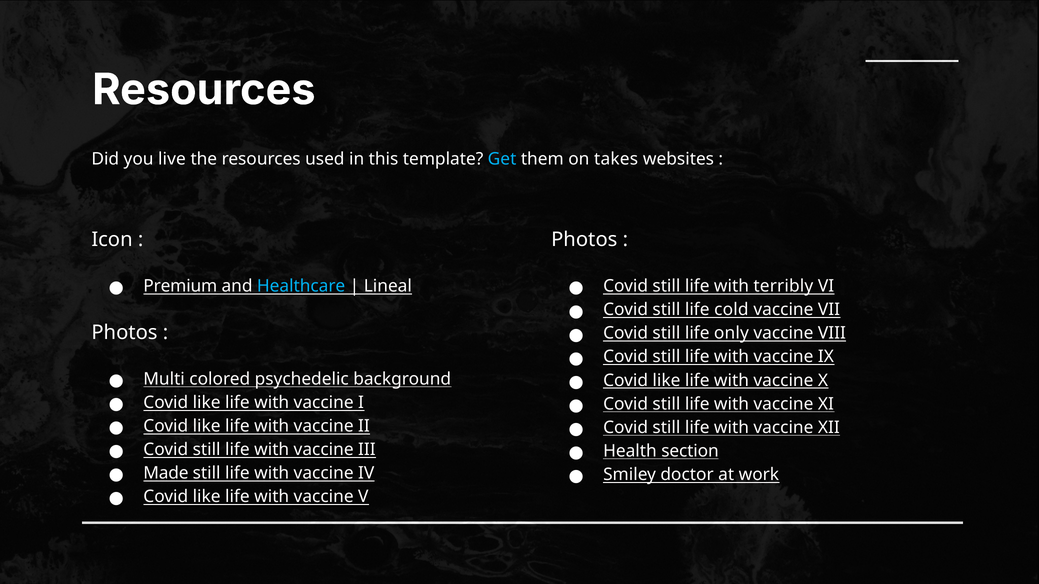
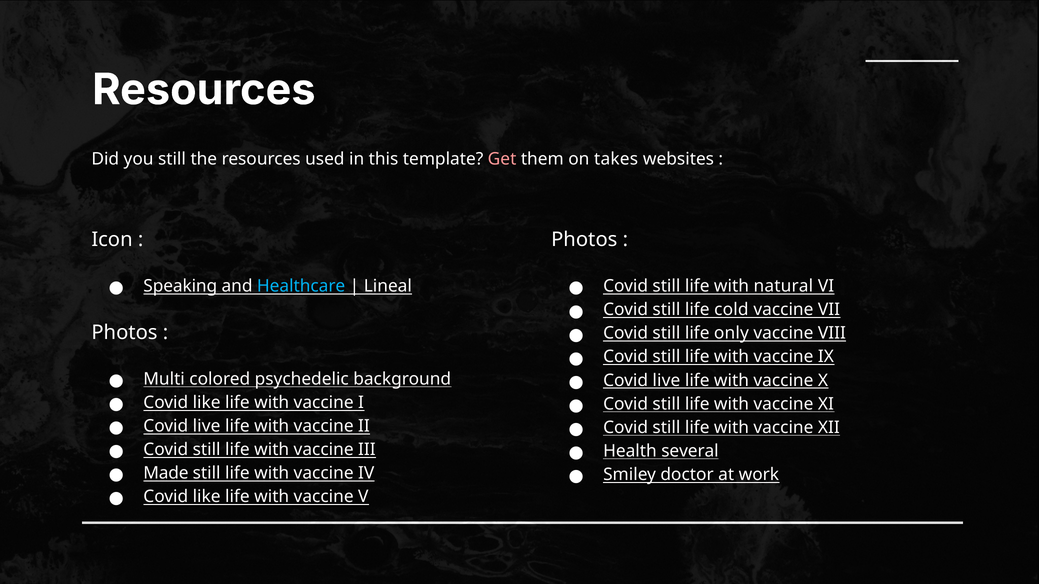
you live: live -> still
Get colour: light blue -> pink
Premium: Premium -> Speaking
terribly: terribly -> natural
like at (666, 381): like -> live
like at (207, 426): like -> live
section: section -> several
